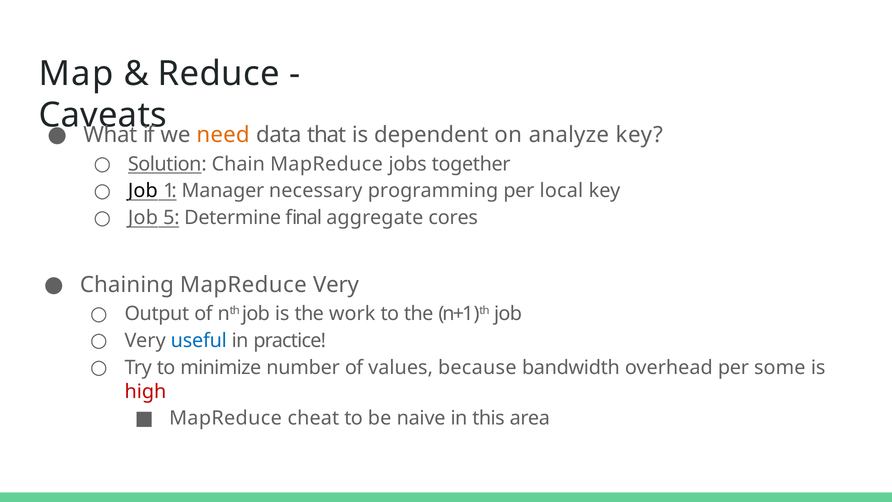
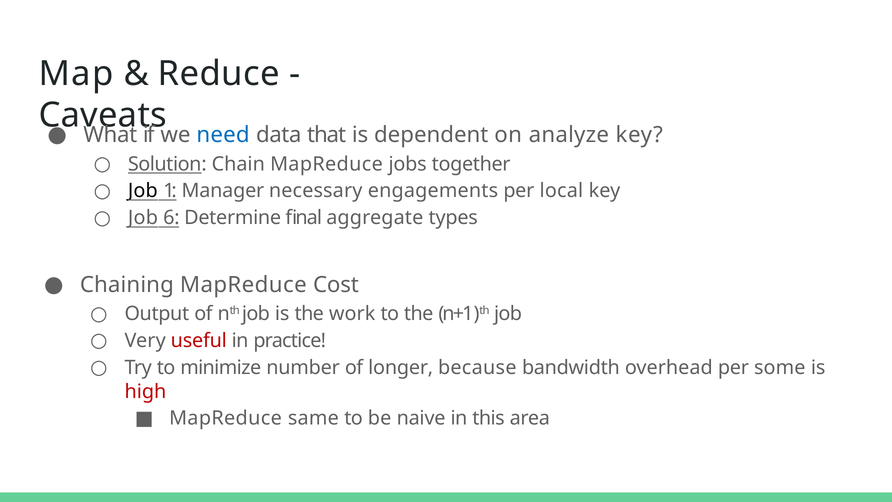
need colour: orange -> blue
programming: programming -> engagements
5: 5 -> 6
cores: cores -> types
MapReduce Very: Very -> Cost
useful colour: blue -> red
values: values -> longer
cheat: cheat -> same
